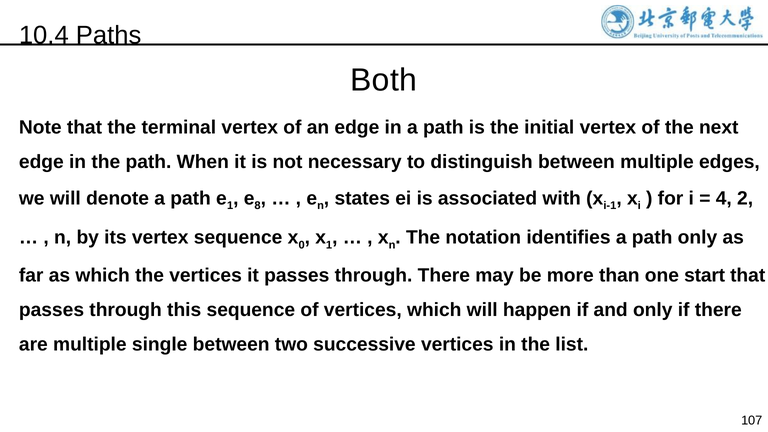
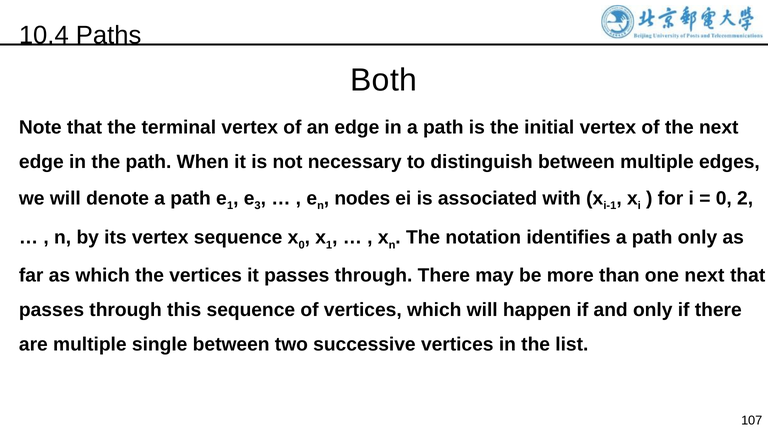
8: 8 -> 3
states: states -> nodes
4 at (724, 198): 4 -> 0
one start: start -> next
